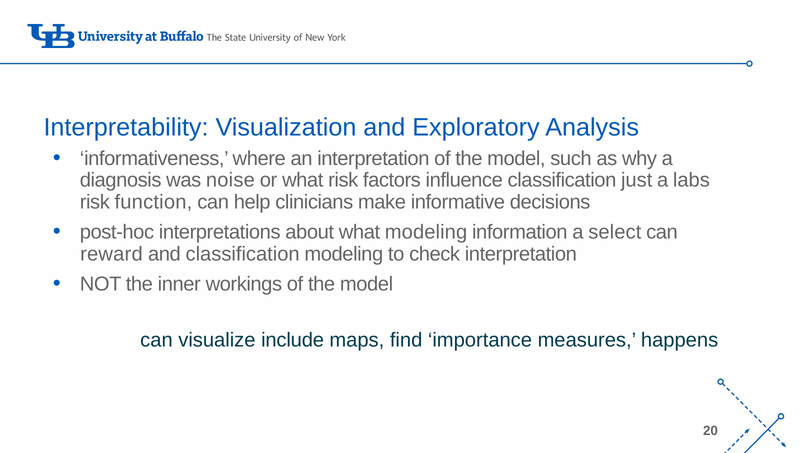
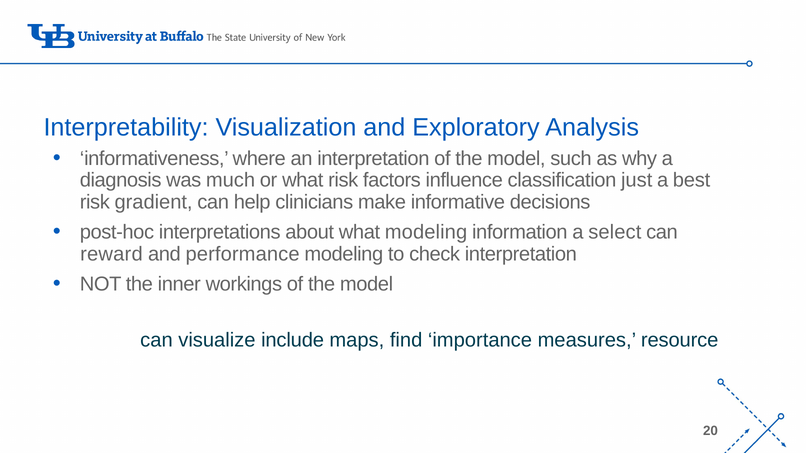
noise: noise -> much
labs: labs -> best
function: function -> gradient
and classification: classification -> performance
happens: happens -> resource
